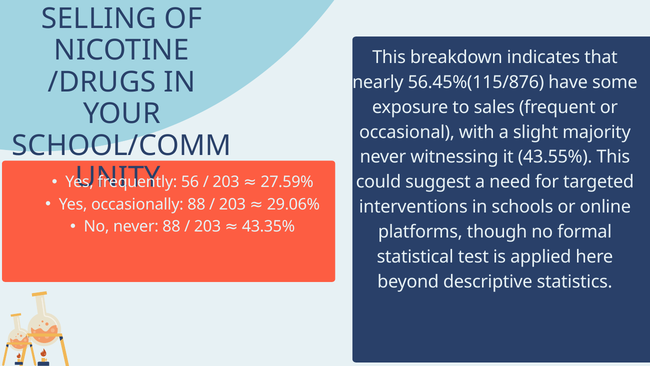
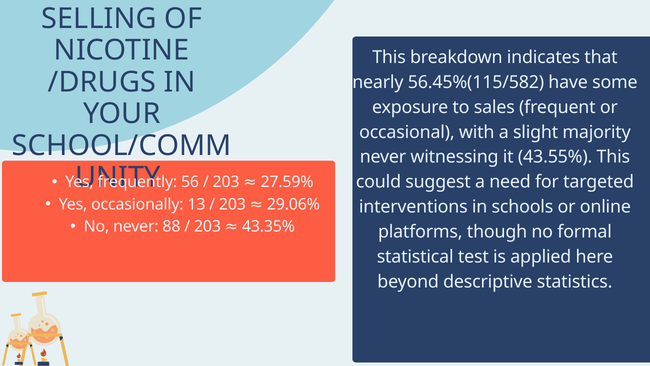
56.45%(115/876: 56.45%(115/876 -> 56.45%(115/582
occasionally 88: 88 -> 13
